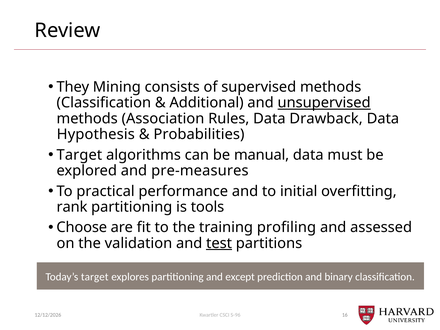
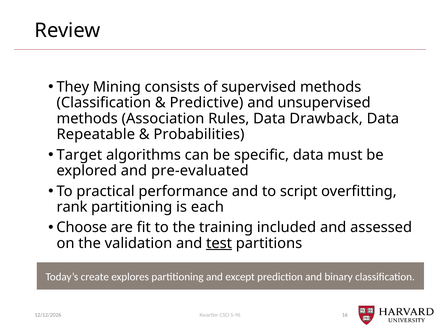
Additional: Additional -> Predictive
unsupervised underline: present -> none
Hypothesis: Hypothesis -> Repeatable
manual: manual -> specific
pre-measures: pre-measures -> pre-evaluated
initial: initial -> script
tools: tools -> each
profiling: profiling -> included
Today’s target: target -> create
